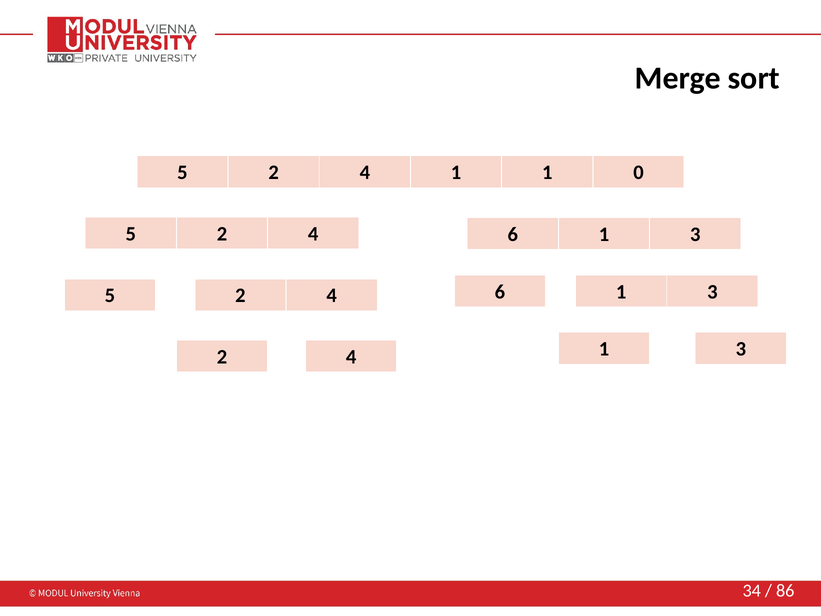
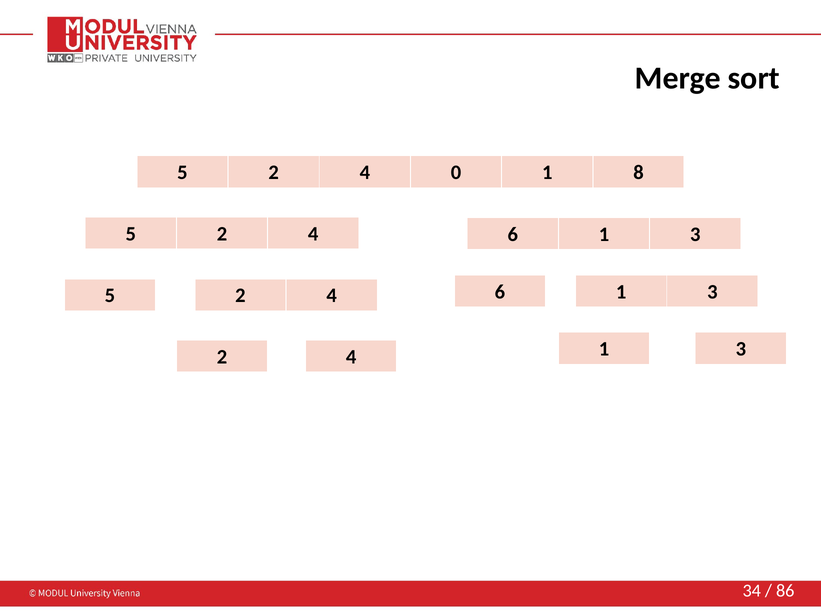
4 1: 1 -> 0
0: 0 -> 8
